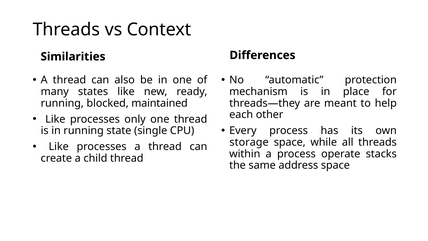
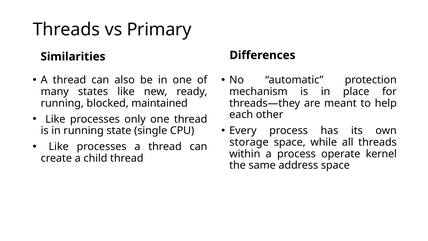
Context: Context -> Primary
stacks: stacks -> kernel
